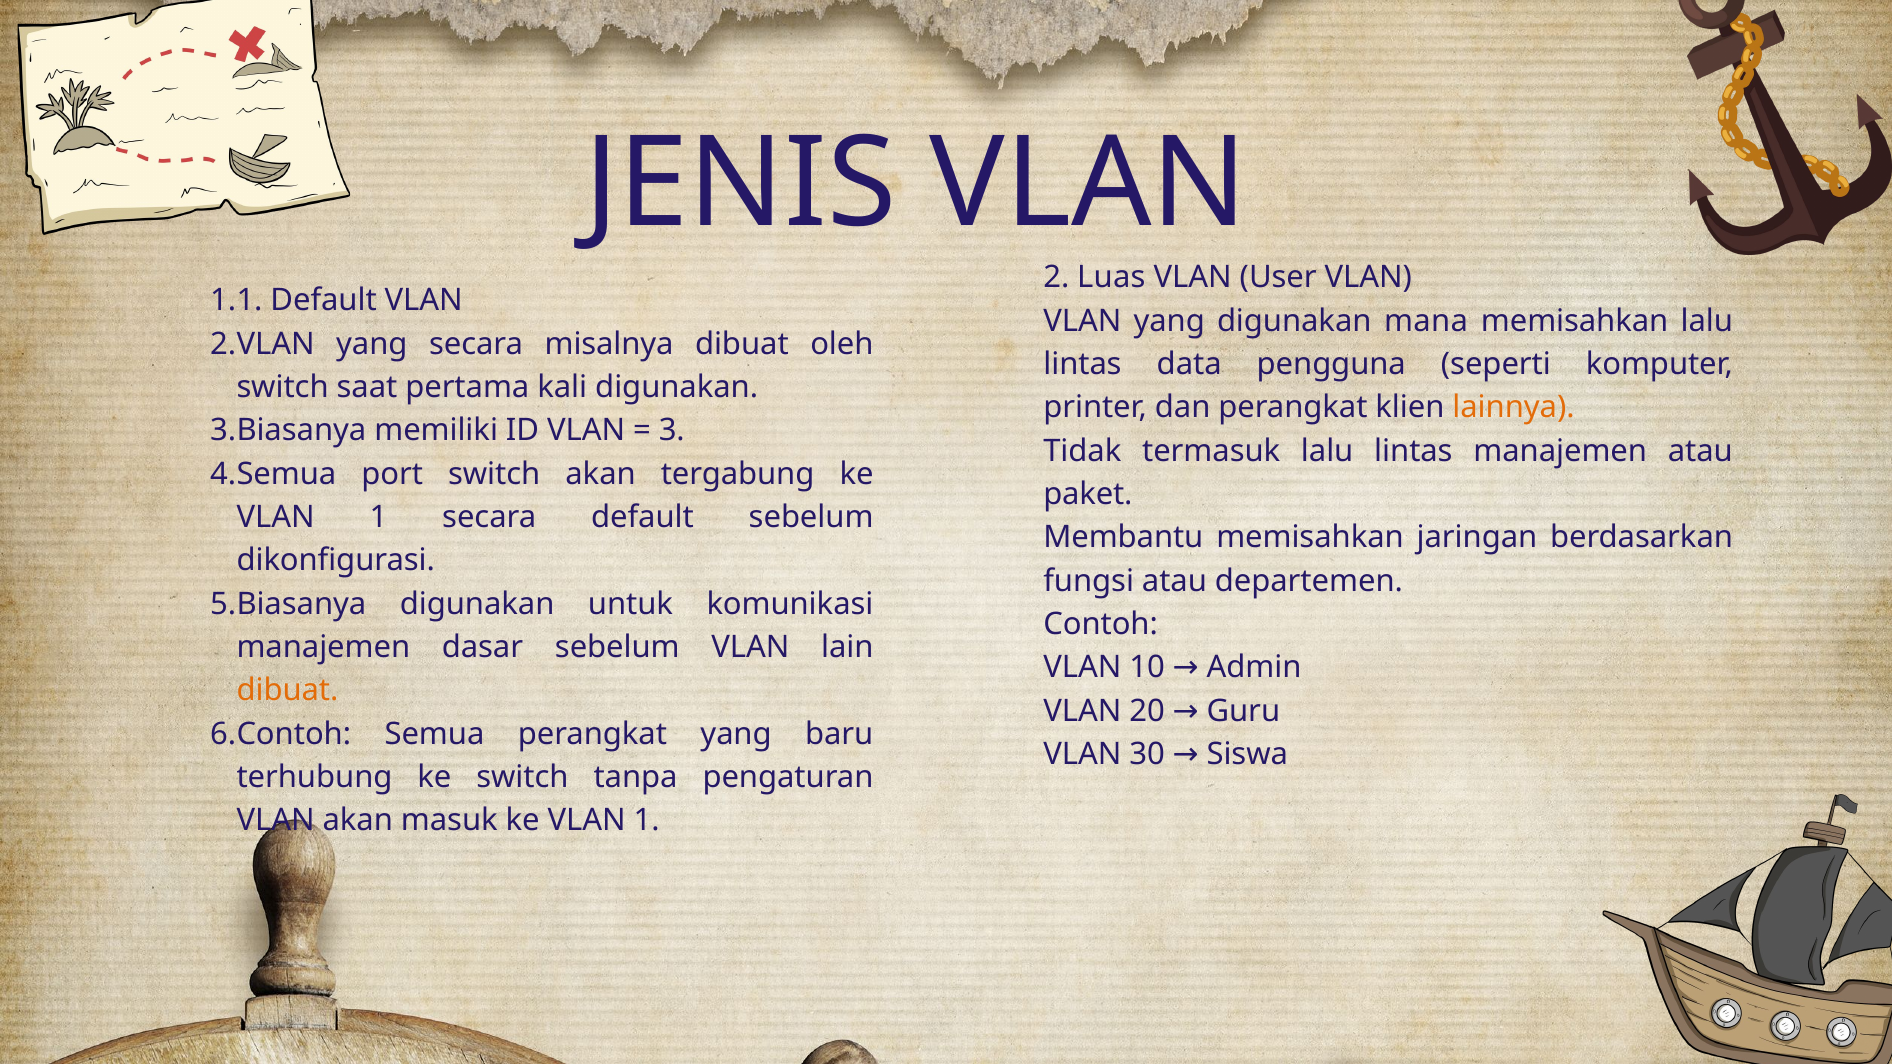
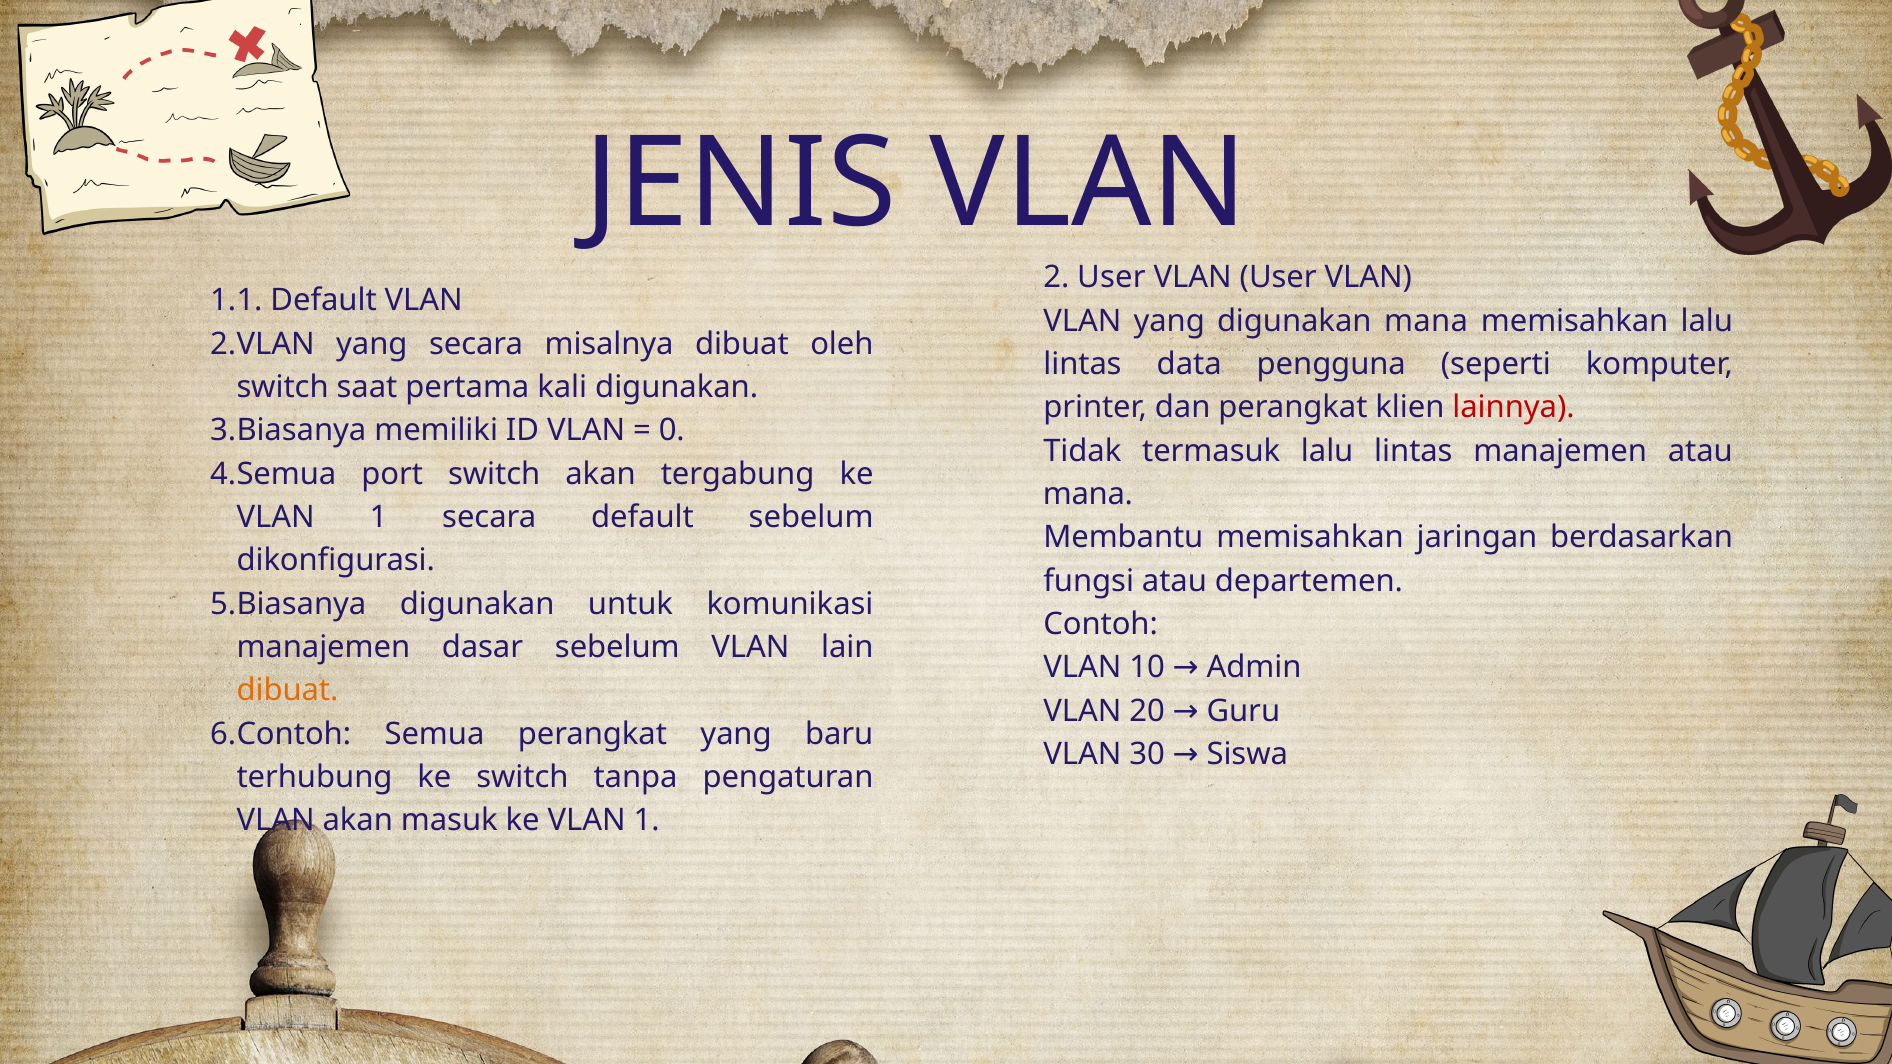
2 Luas: Luas -> User
lainnya colour: orange -> red
3: 3 -> 0
paket at (1088, 494): paket -> mana
